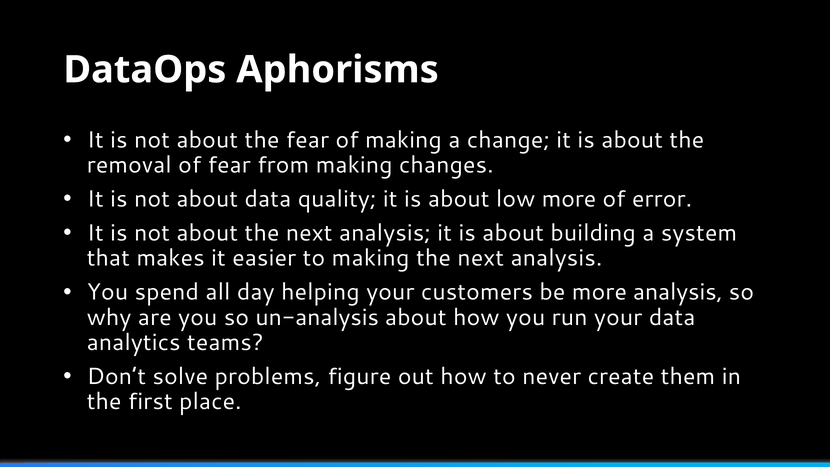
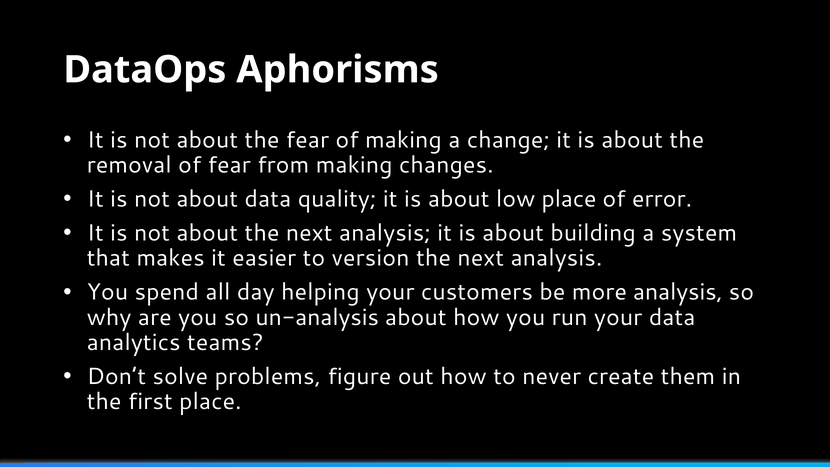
low more: more -> place
to making: making -> version
